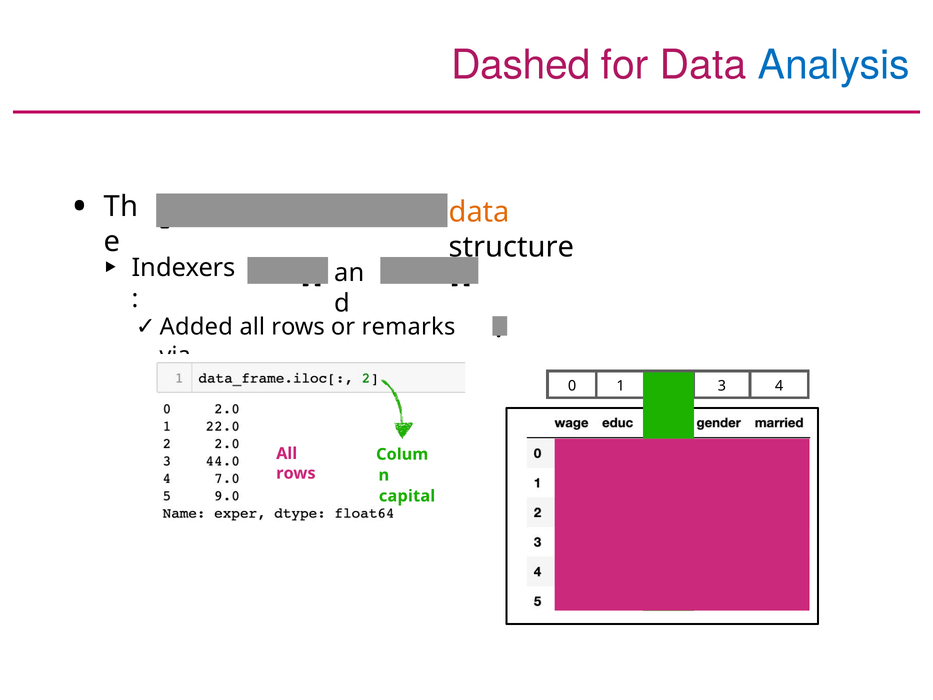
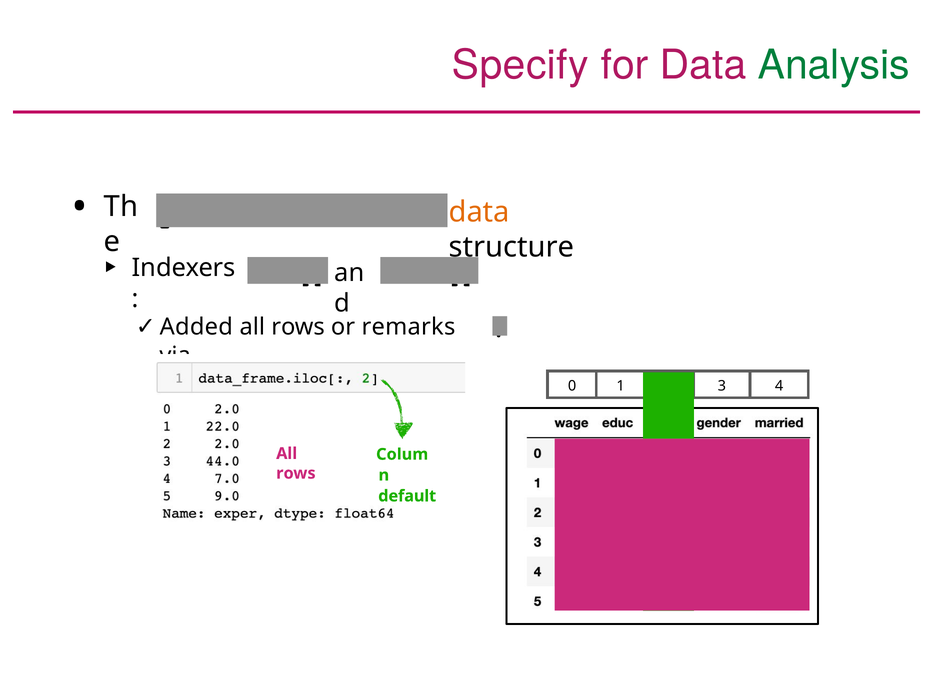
Dashed: Dashed -> Specify
Analysis colour: blue -> green
capital: capital -> default
